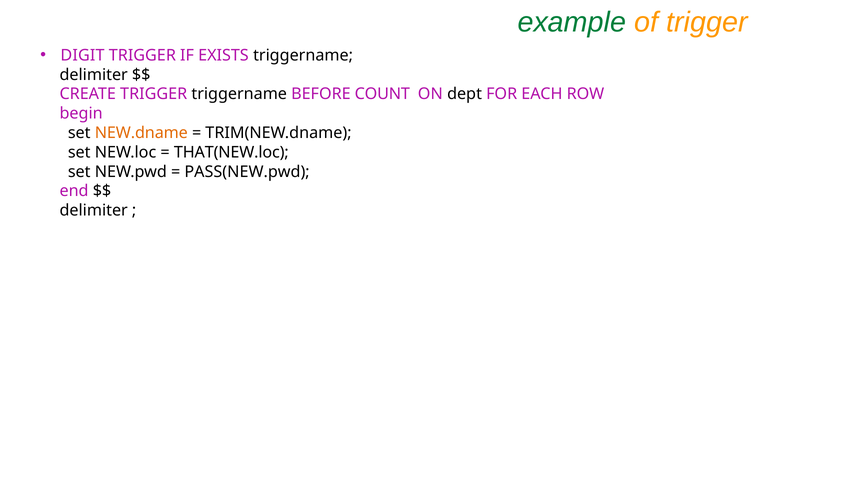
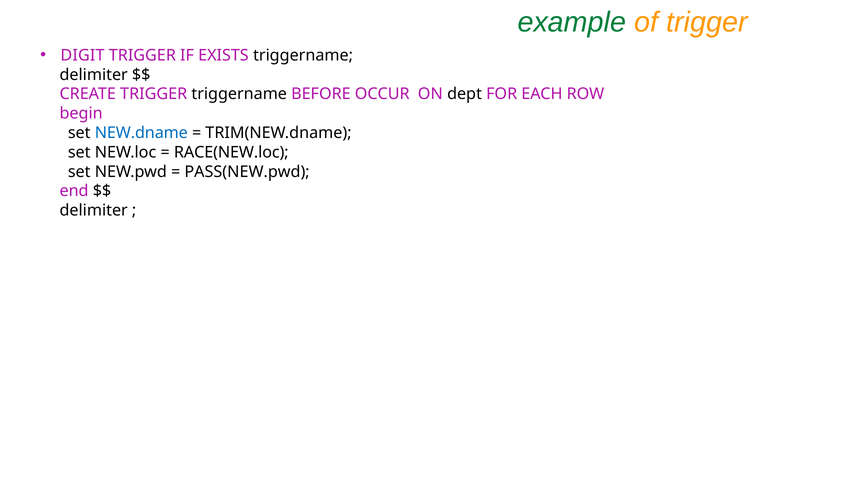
COUNT: COUNT -> OCCUR
NEW.dname colour: orange -> blue
THAT(NEW.loc: THAT(NEW.loc -> RACE(NEW.loc
